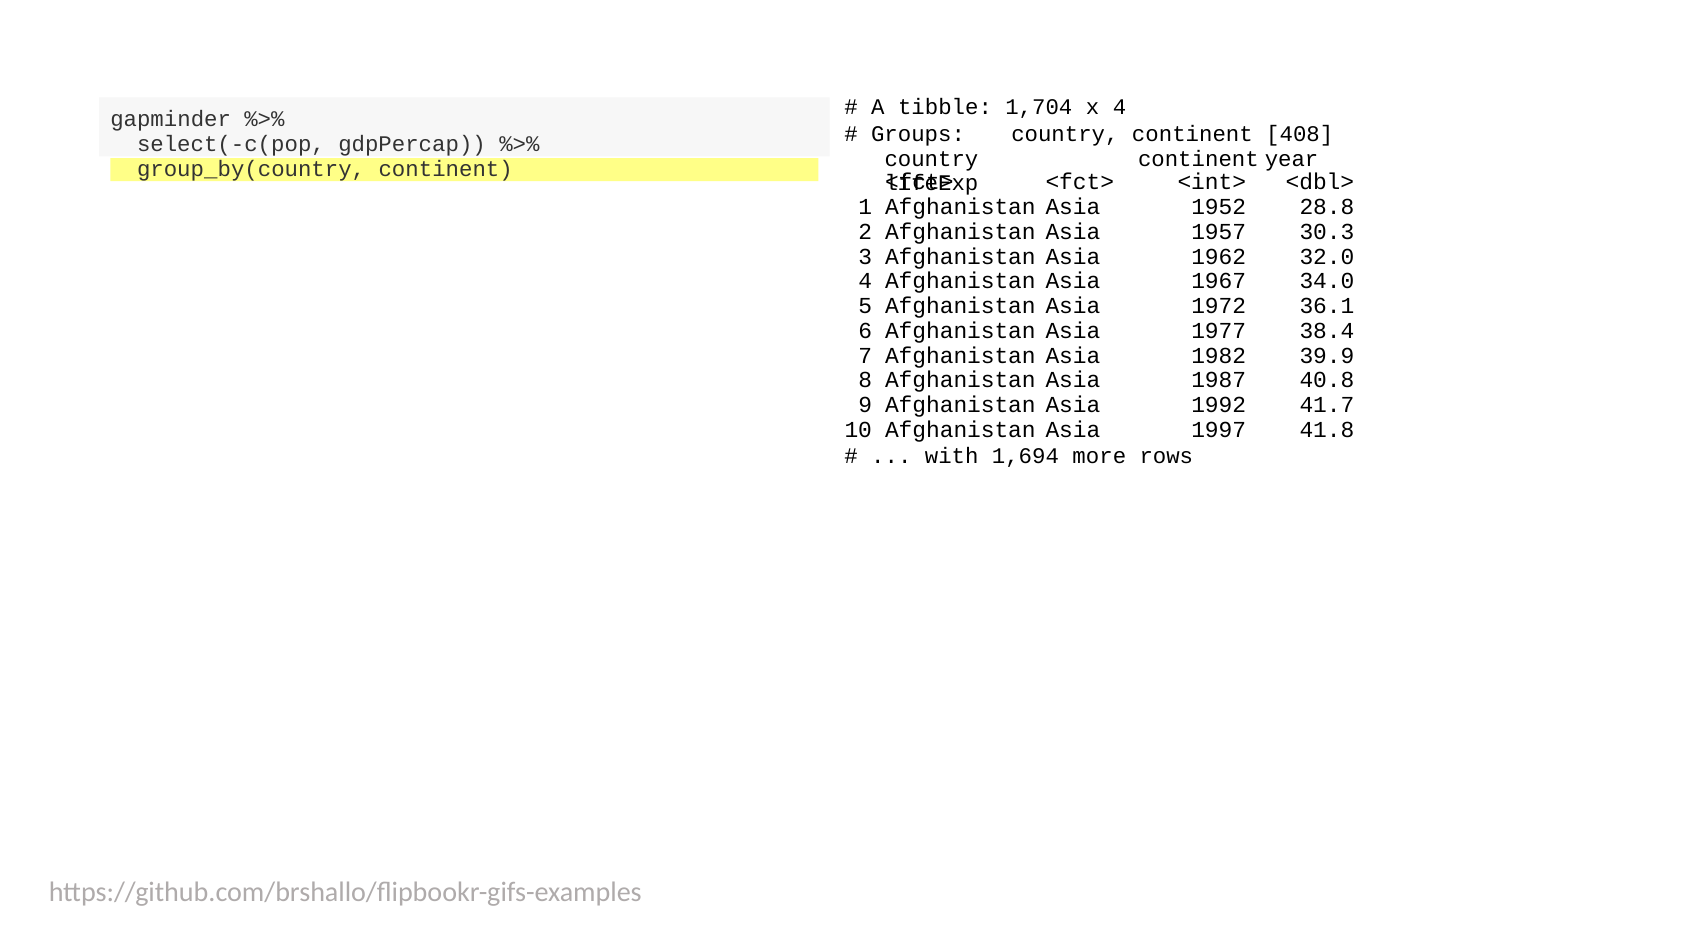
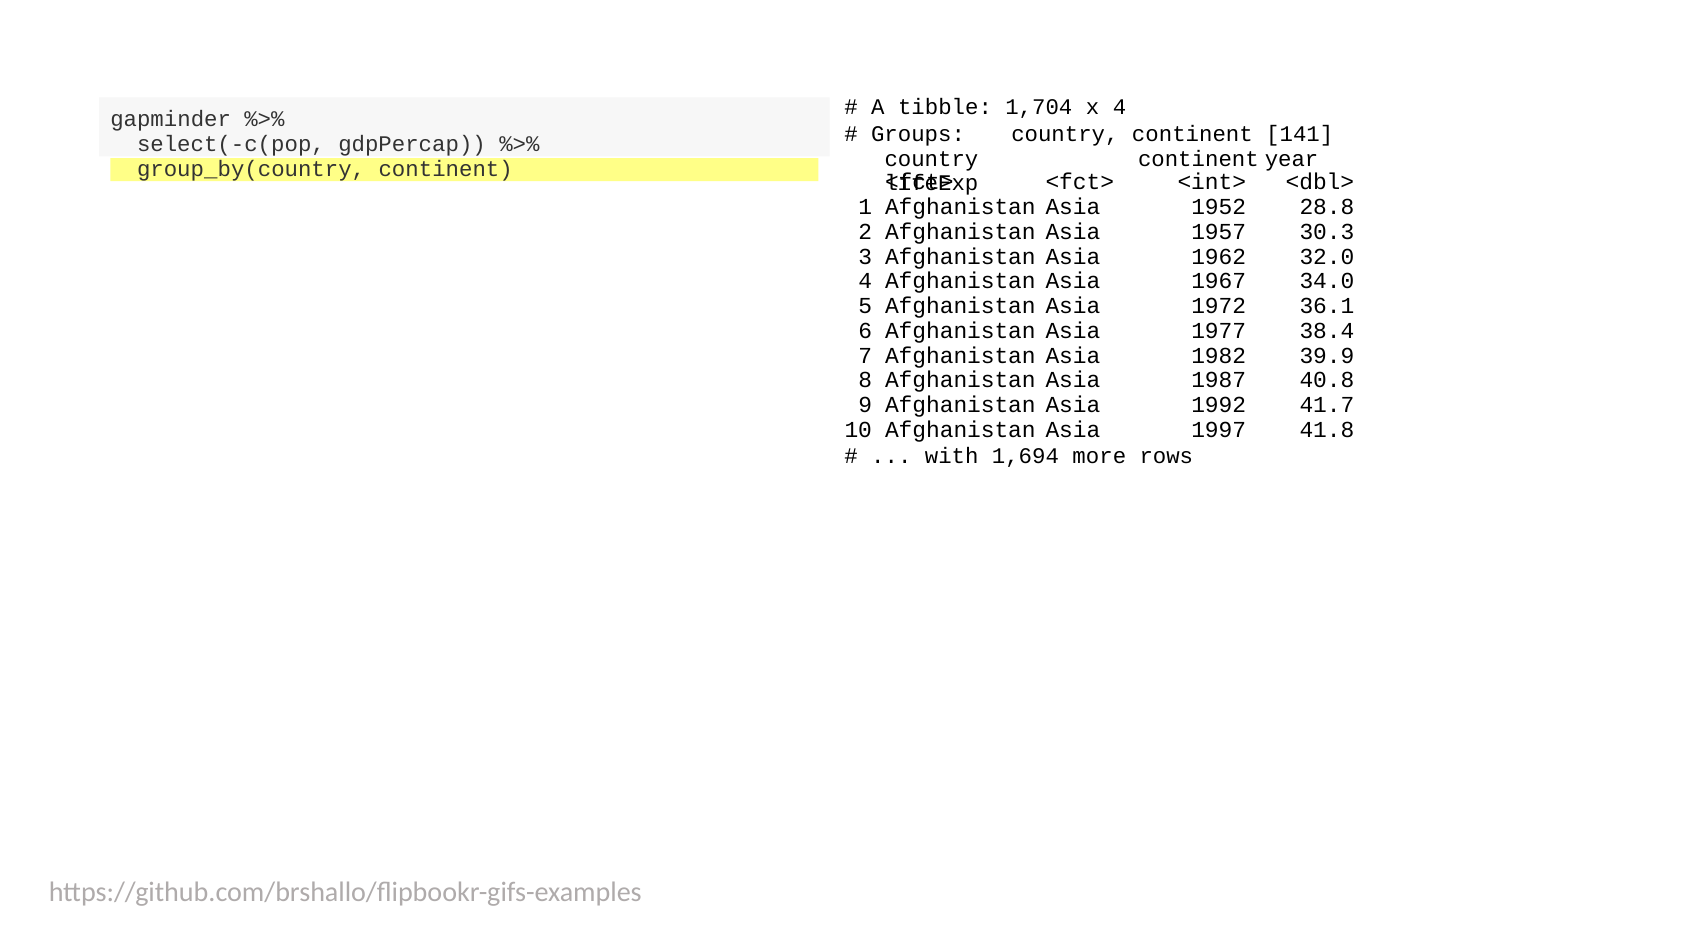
408: 408 -> 141
